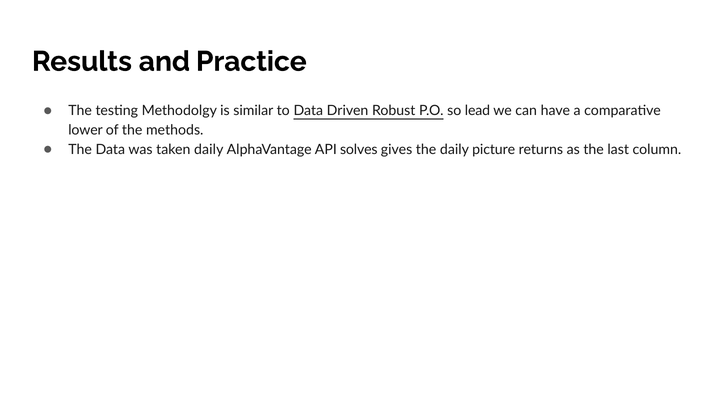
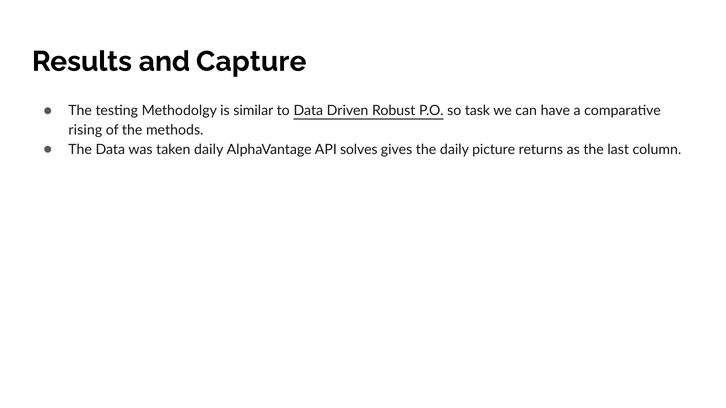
Practice: Practice -> Capture
lead: lead -> task
lower: lower -> rising
